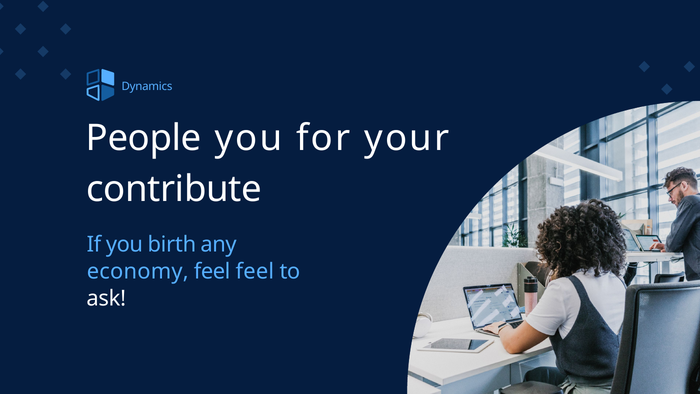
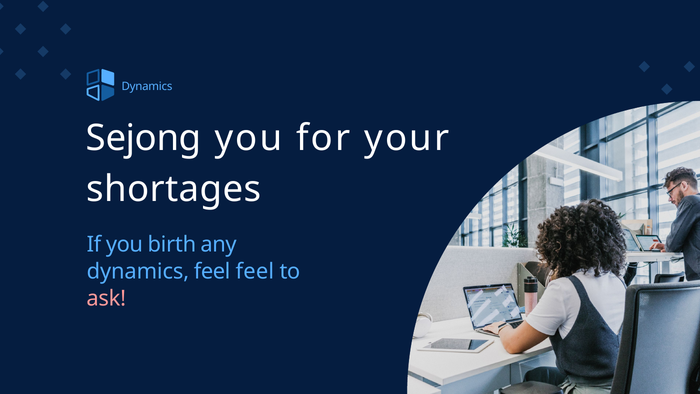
People: People -> Sejong
contribute: contribute -> shortages
economy at (138, 271): economy -> dynamics
ask colour: white -> pink
